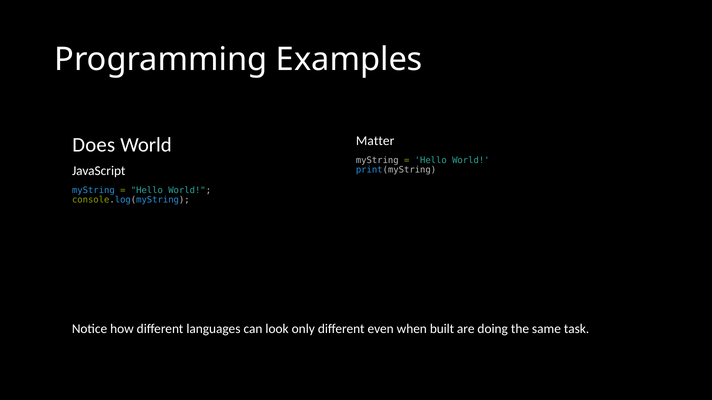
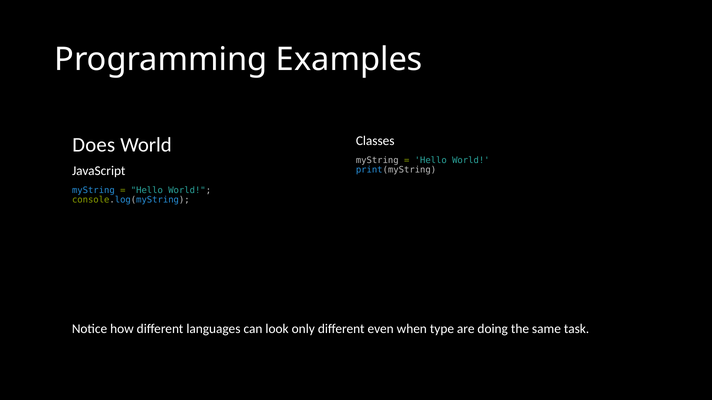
Matter: Matter -> Classes
built: built -> type
